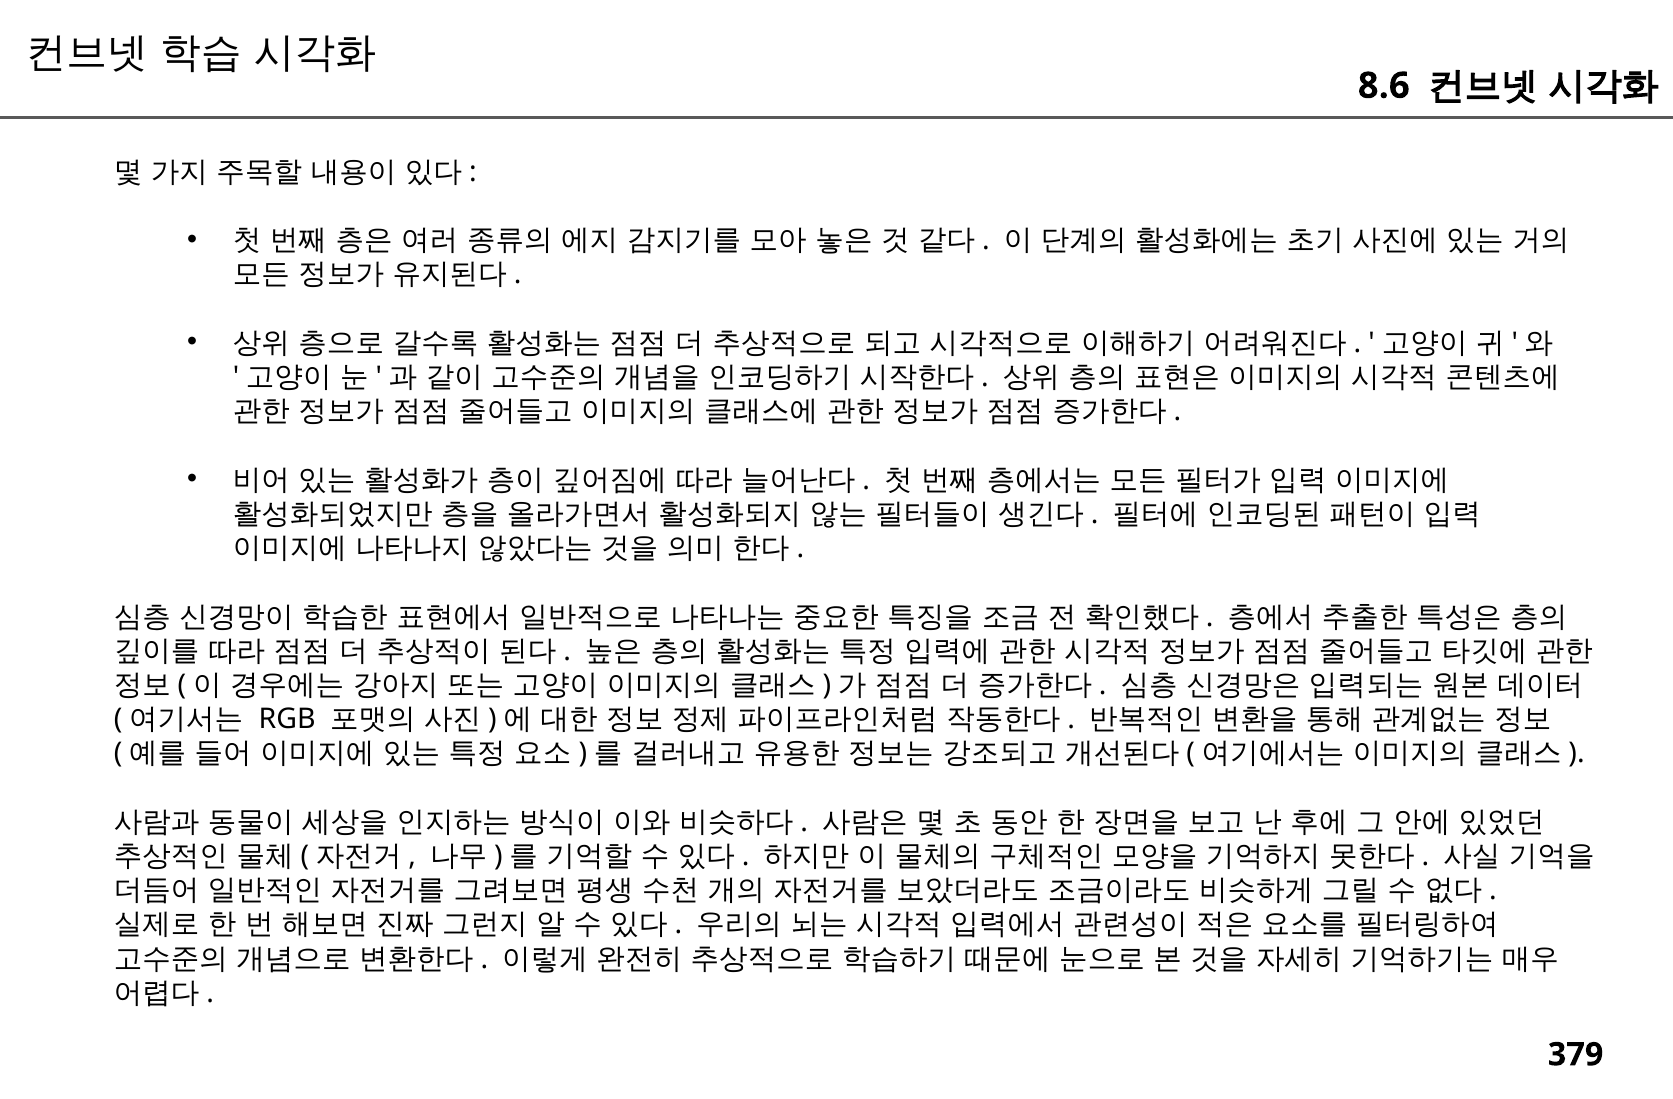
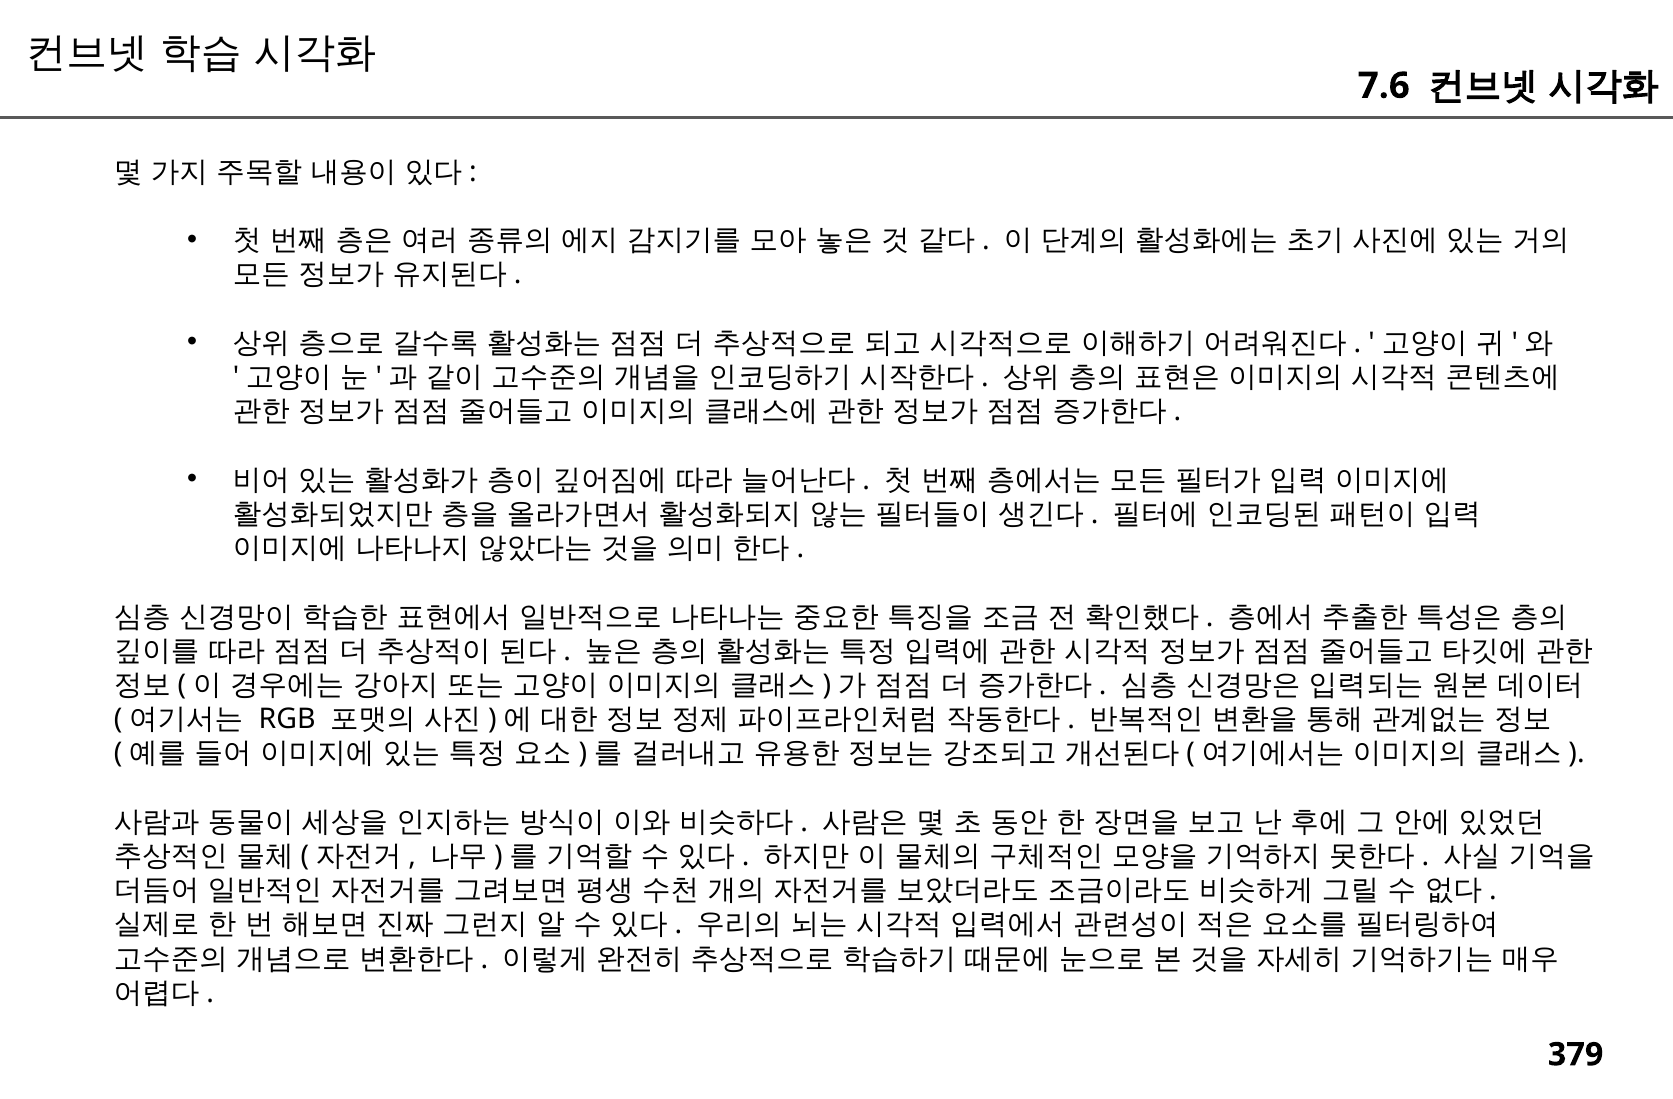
8.6: 8.6 -> 7.6
